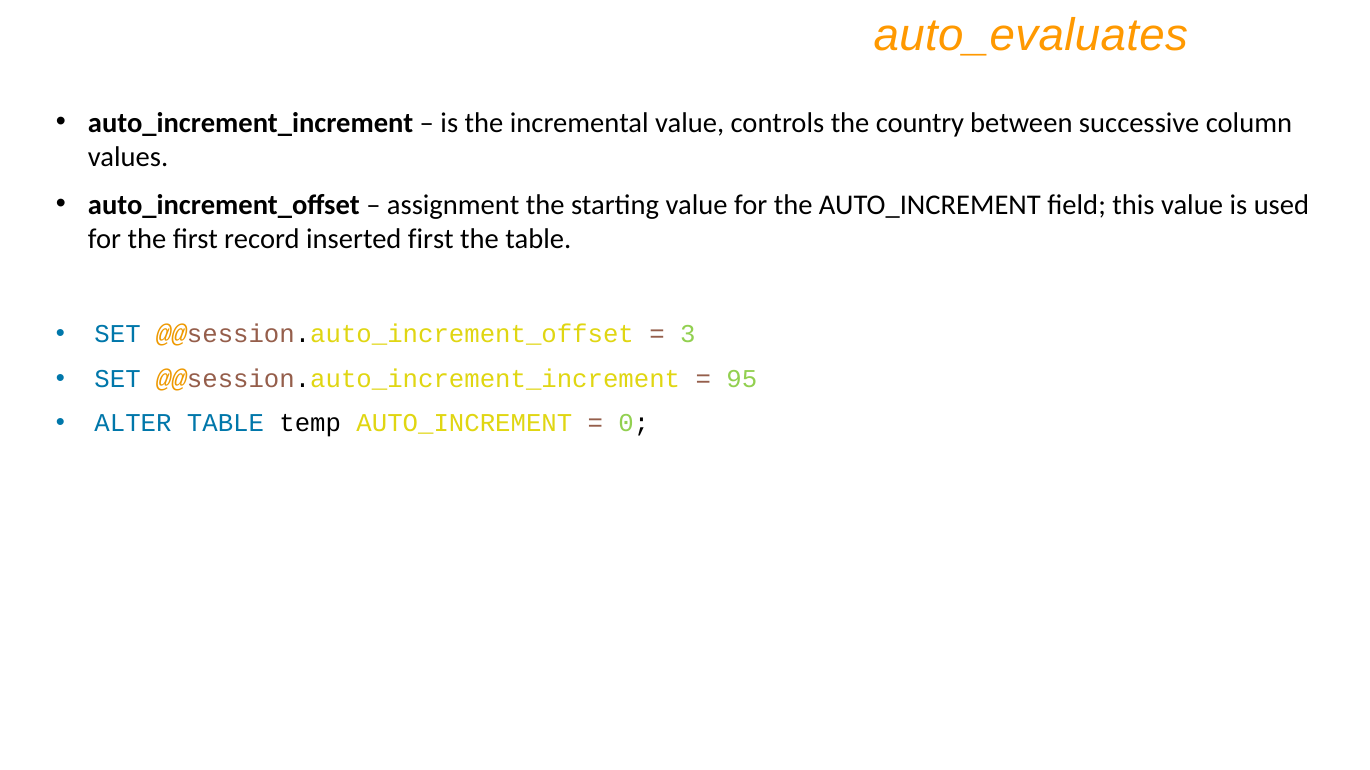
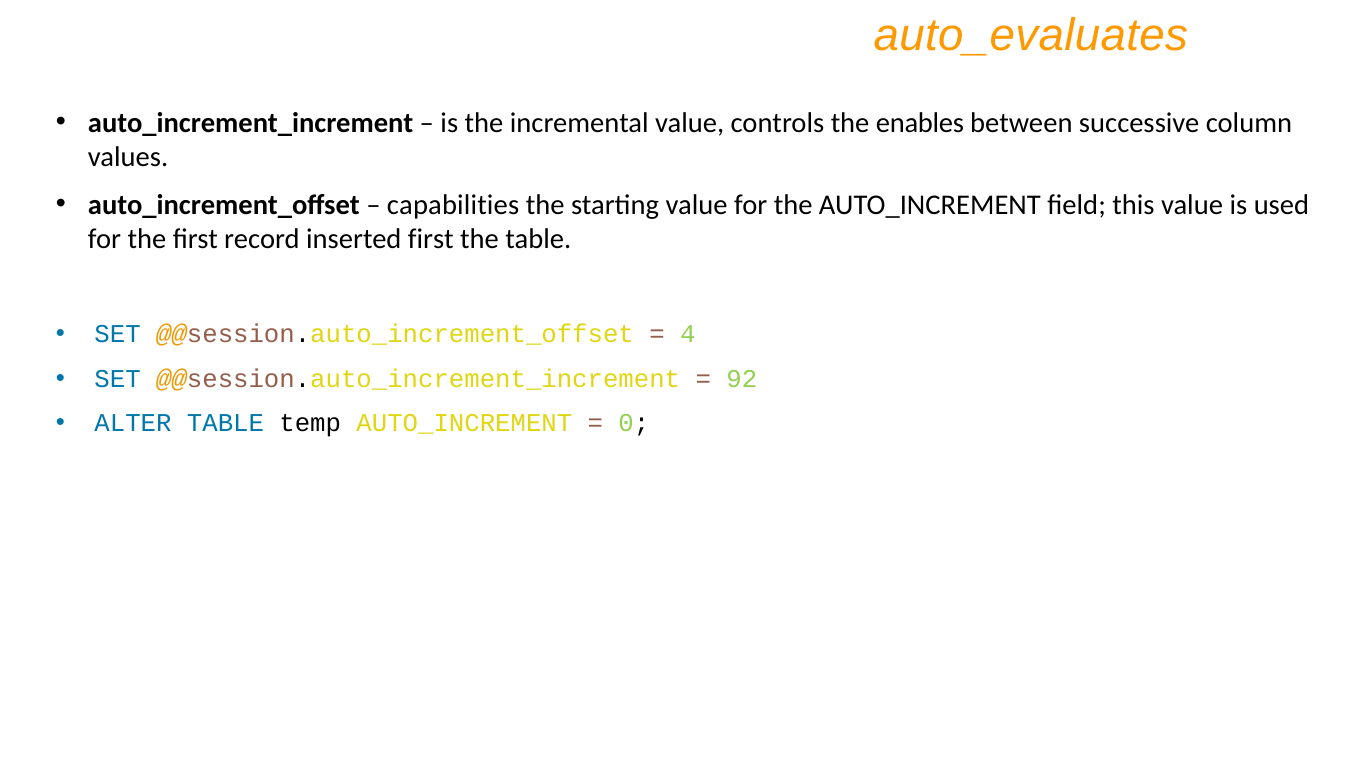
country: country -> enables
assignment: assignment -> capabilities
3: 3 -> 4
95: 95 -> 92
